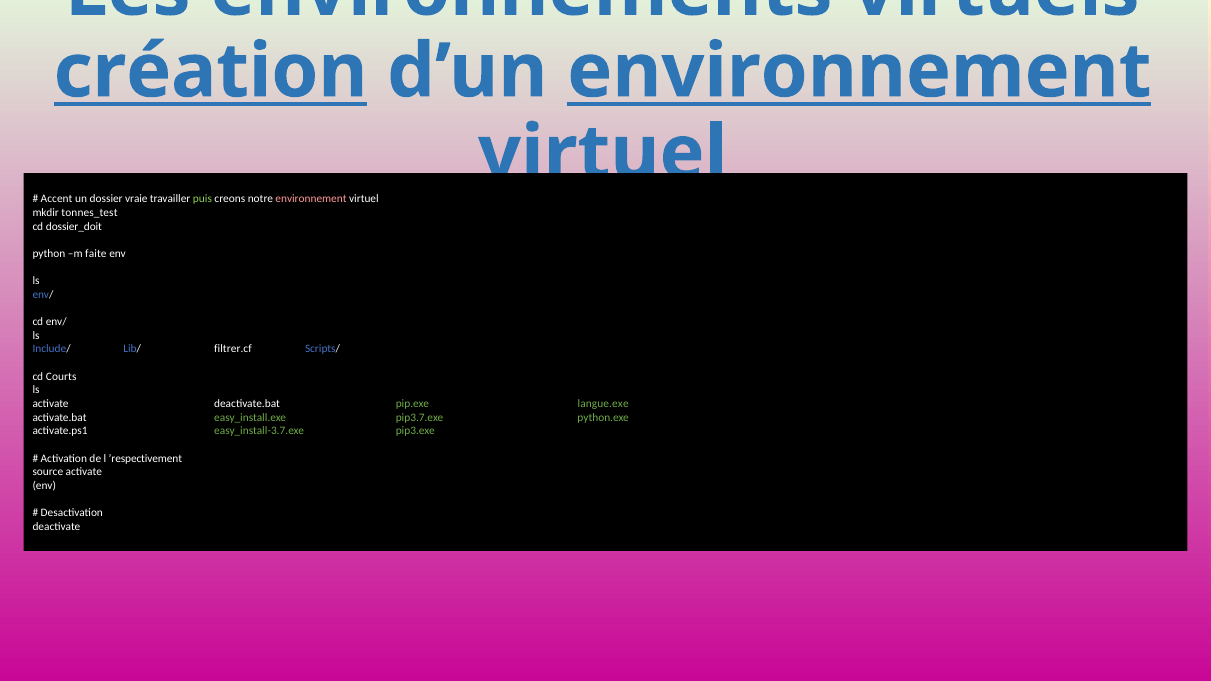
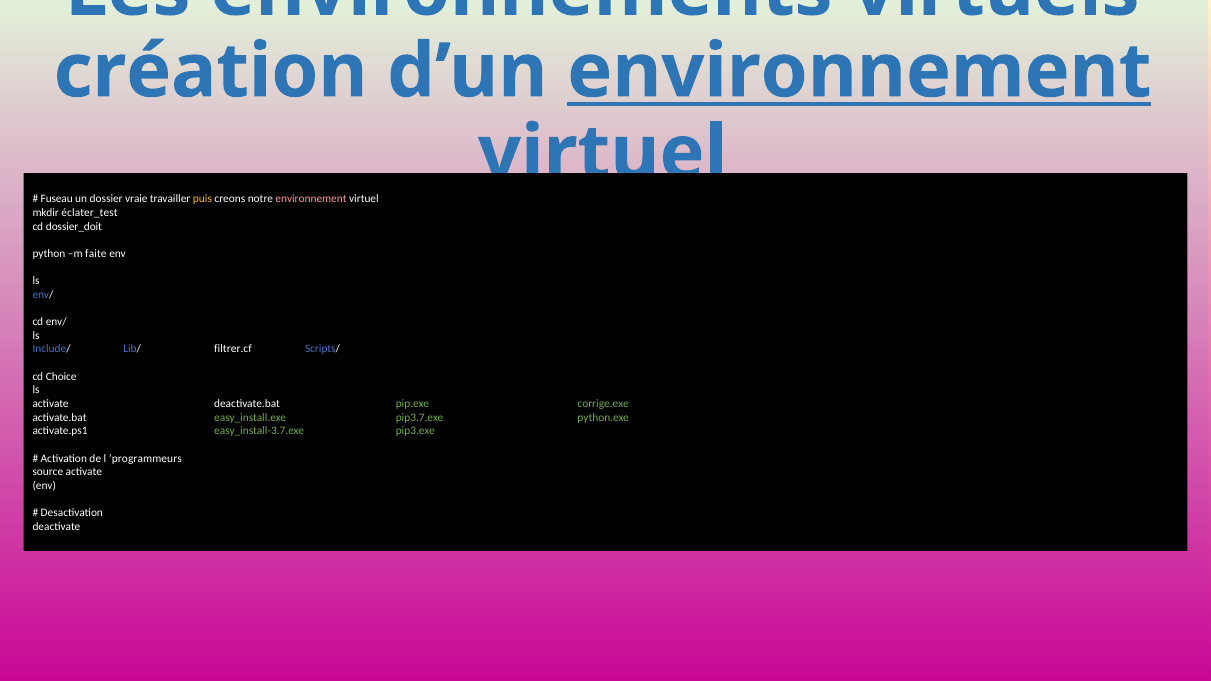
création underline: present -> none
Accent: Accent -> Fuseau
puis colour: light green -> yellow
tonnes_test: tonnes_test -> éclater_test
Courts: Courts -> Choice
langue.exe: langue.exe -> corrige.exe
’respectivement: ’respectivement -> ’programmeurs
